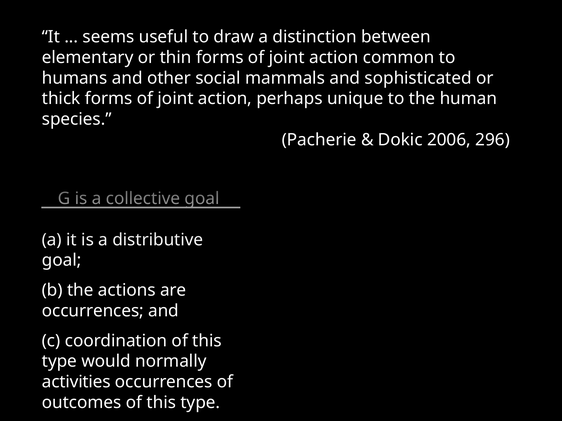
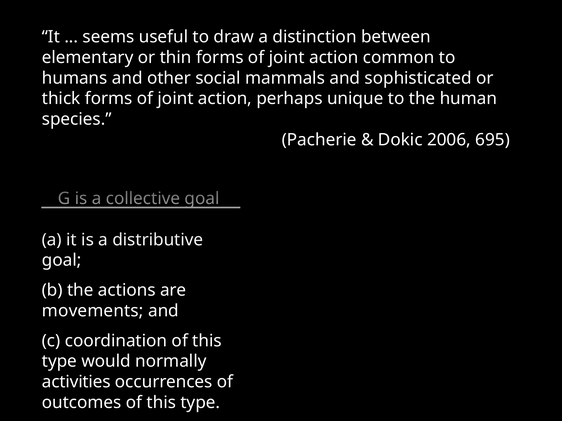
296: 296 -> 695
occurrences at (93, 311): occurrences -> movements
